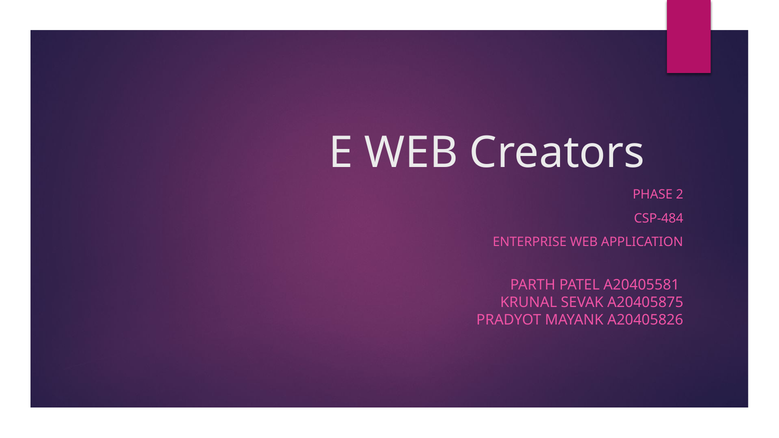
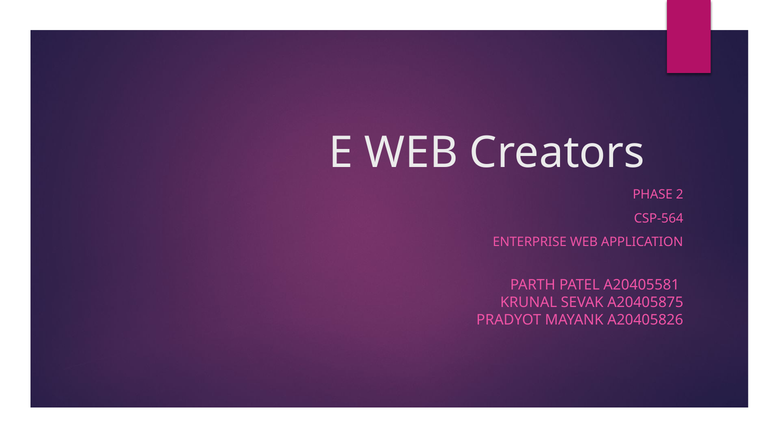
CSP-484: CSP-484 -> CSP-564
